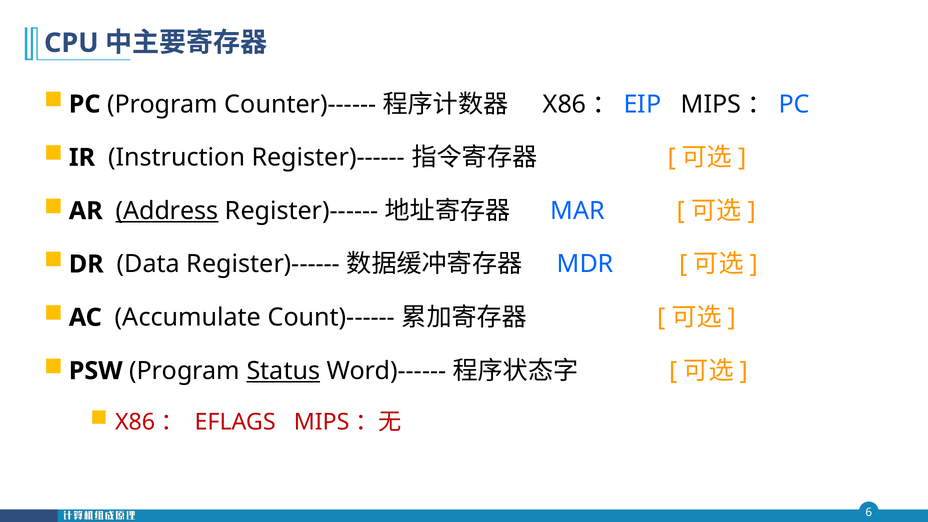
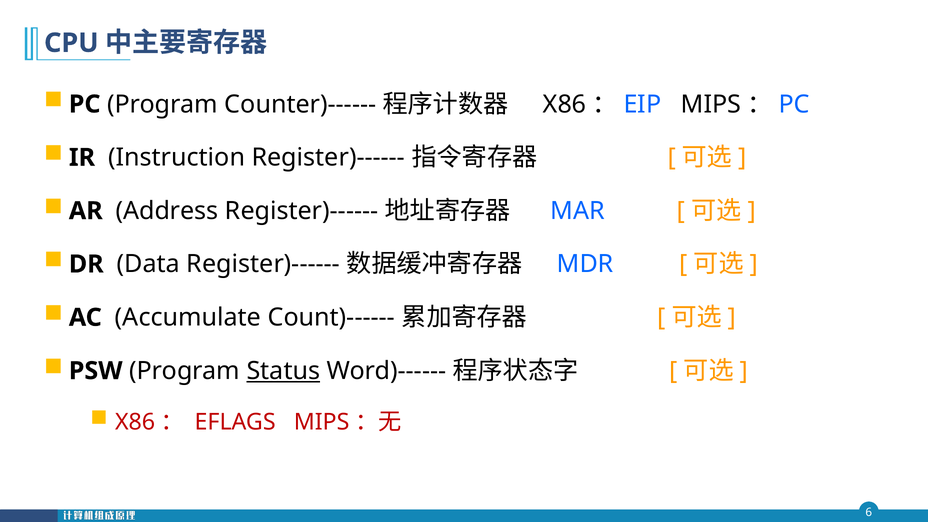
Address underline: present -> none
